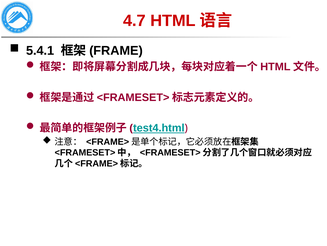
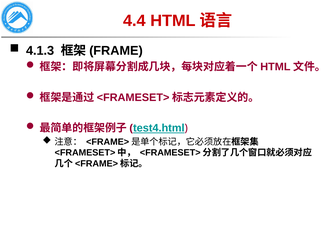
4.7: 4.7 -> 4.4
5.4.1: 5.4.1 -> 4.1.3
